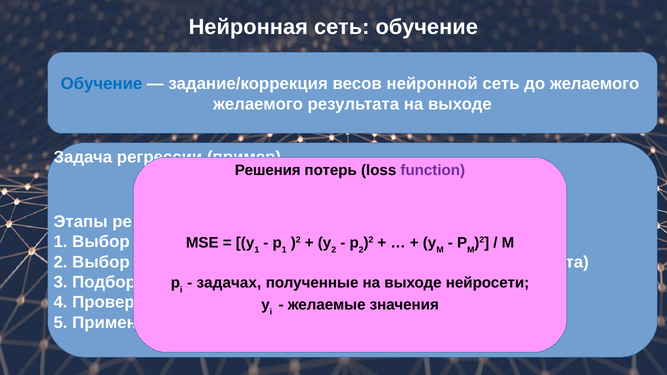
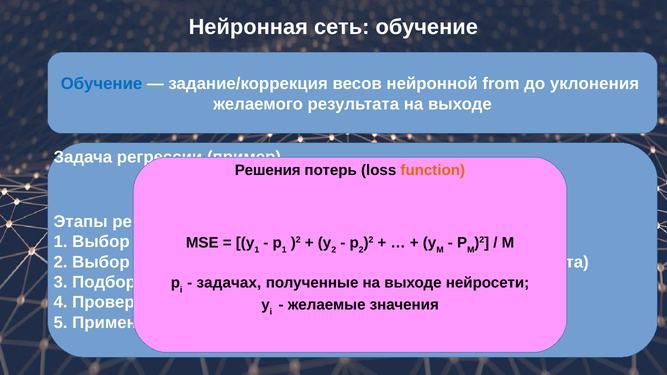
нейронной сеть: сеть -> from
до желаемого: желаемого -> уклонения
function colour: purple -> orange
